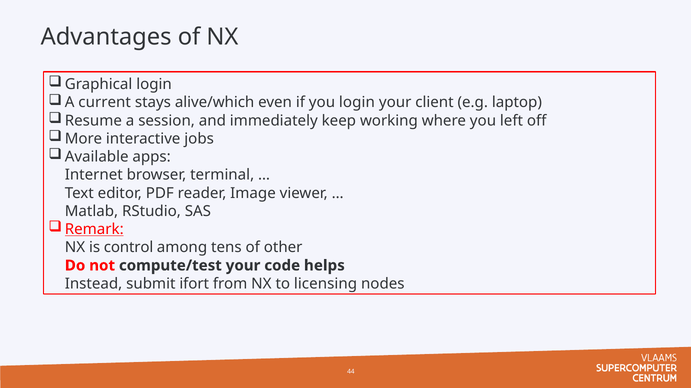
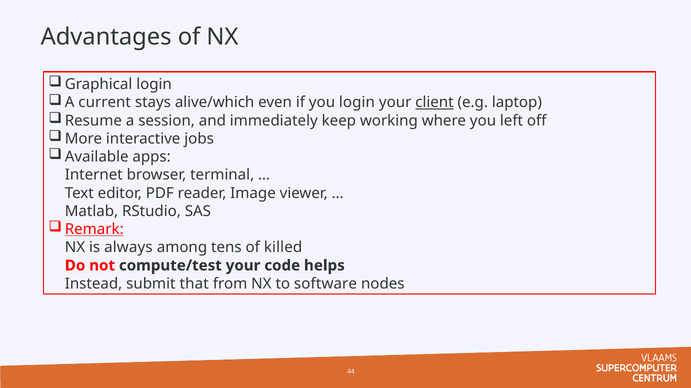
client underline: none -> present
control: control -> always
other: other -> killed
ifort: ifort -> that
licensing: licensing -> software
